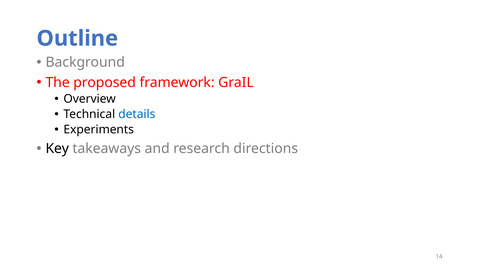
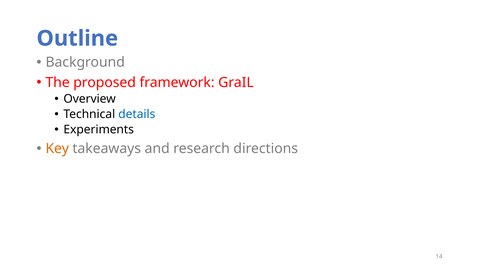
Key colour: black -> orange
